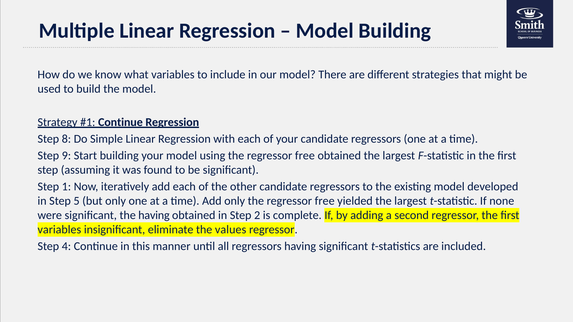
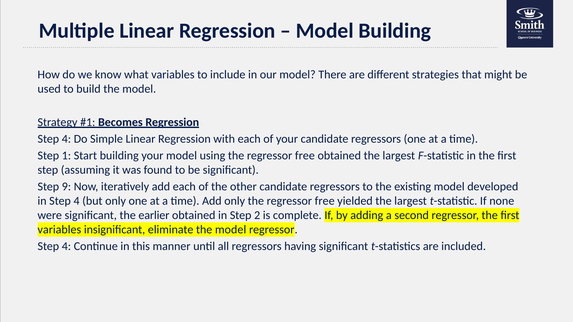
Continue at (120, 122): Continue -> Becomes
8 at (66, 139): 8 -> 4
9: 9 -> 1
1: 1 -> 9
in Step 5: 5 -> 4
the having: having -> earlier
eliminate the values: values -> model
